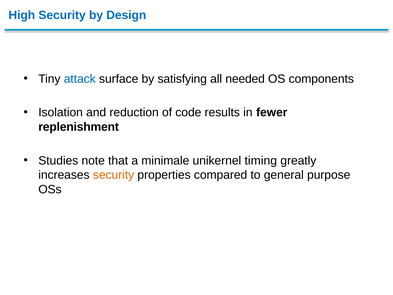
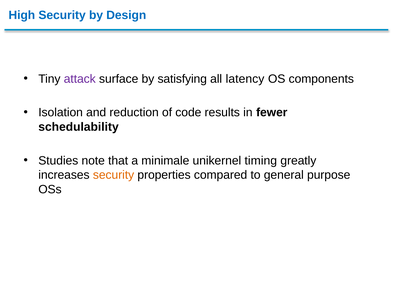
attack colour: blue -> purple
needed: needed -> latency
replenishment: replenishment -> schedulability
